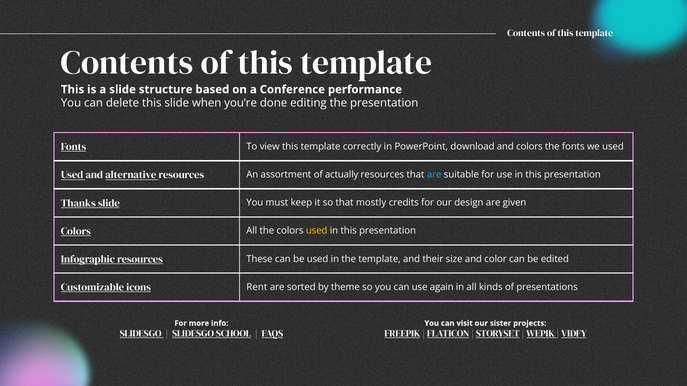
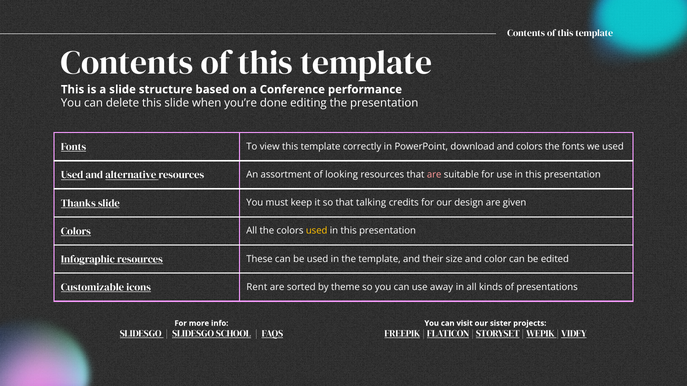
actually: actually -> looking
are at (434, 175) colour: light blue -> pink
mostly: mostly -> talking
again: again -> away
